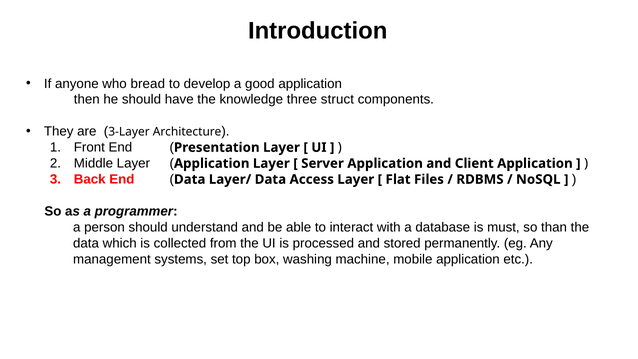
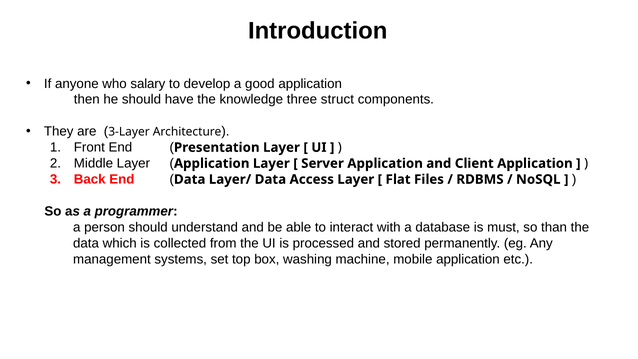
bread: bread -> salary
